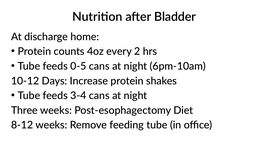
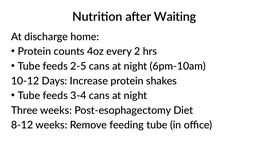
Bladder: Bladder -> Waiting
0-5: 0-5 -> 2-5
